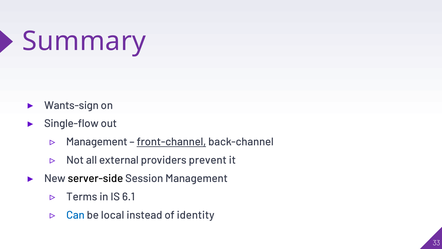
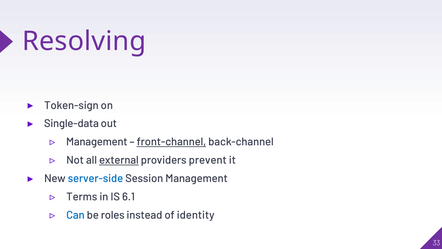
Summary: Summary -> Resolving
Wants-sign: Wants-sign -> Token-sign
Single-flow: Single-flow -> Single-data
external underline: none -> present
server-side colour: black -> blue
local: local -> roles
